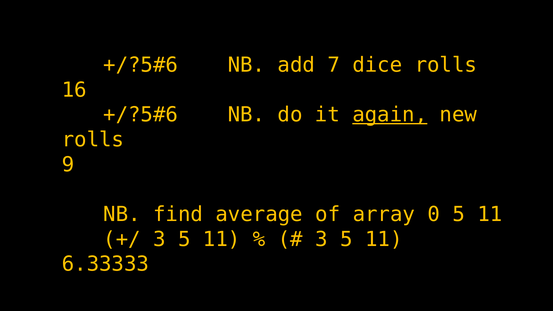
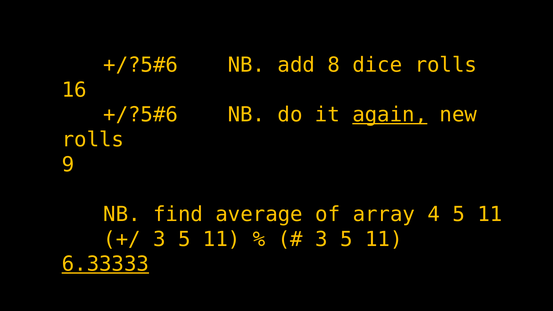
7: 7 -> 8
0: 0 -> 4
6.33333 underline: none -> present
